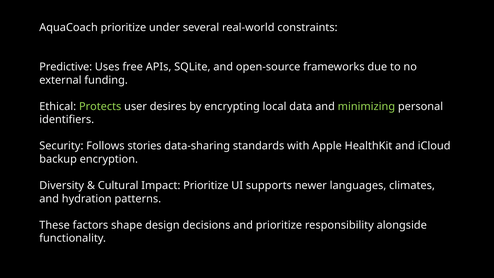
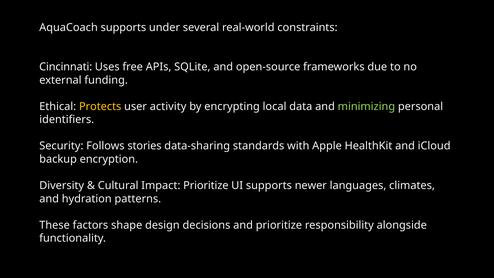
AquaCoach prioritize: prioritize -> supports
Predictive: Predictive -> Cincinnati
Protects colour: light green -> yellow
desires: desires -> activity
